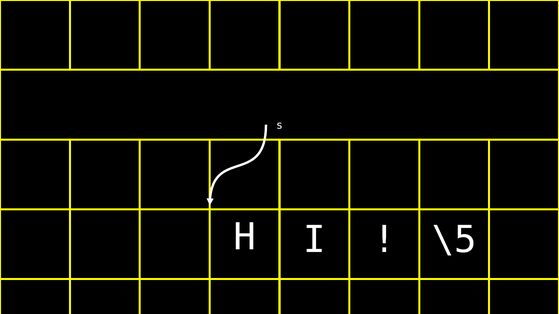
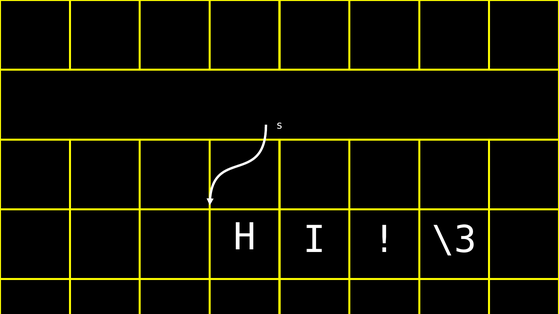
\5: \5 -> \3
